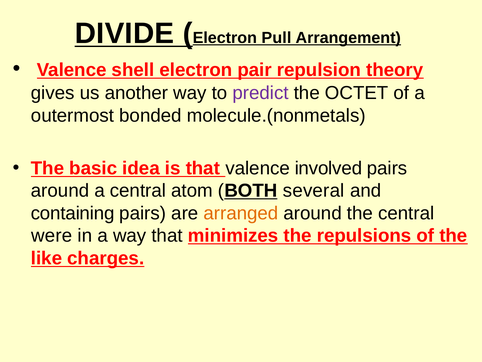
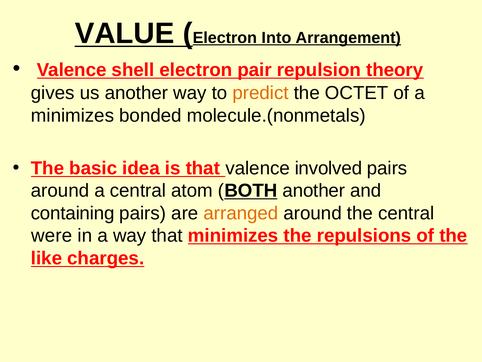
DIVIDE: DIVIDE -> VALUE
Pull: Pull -> Into
predict colour: purple -> orange
outermost at (73, 115): outermost -> minimizes
BOTH several: several -> another
